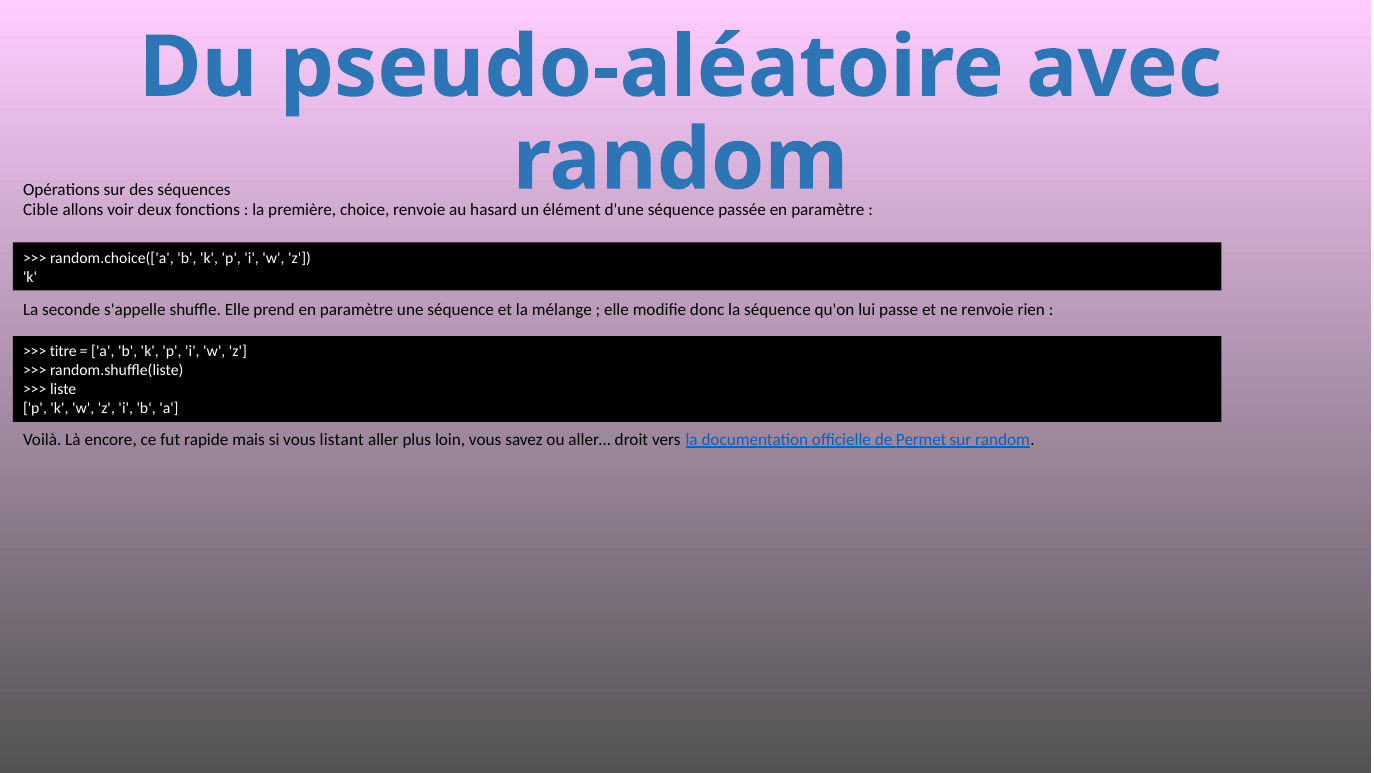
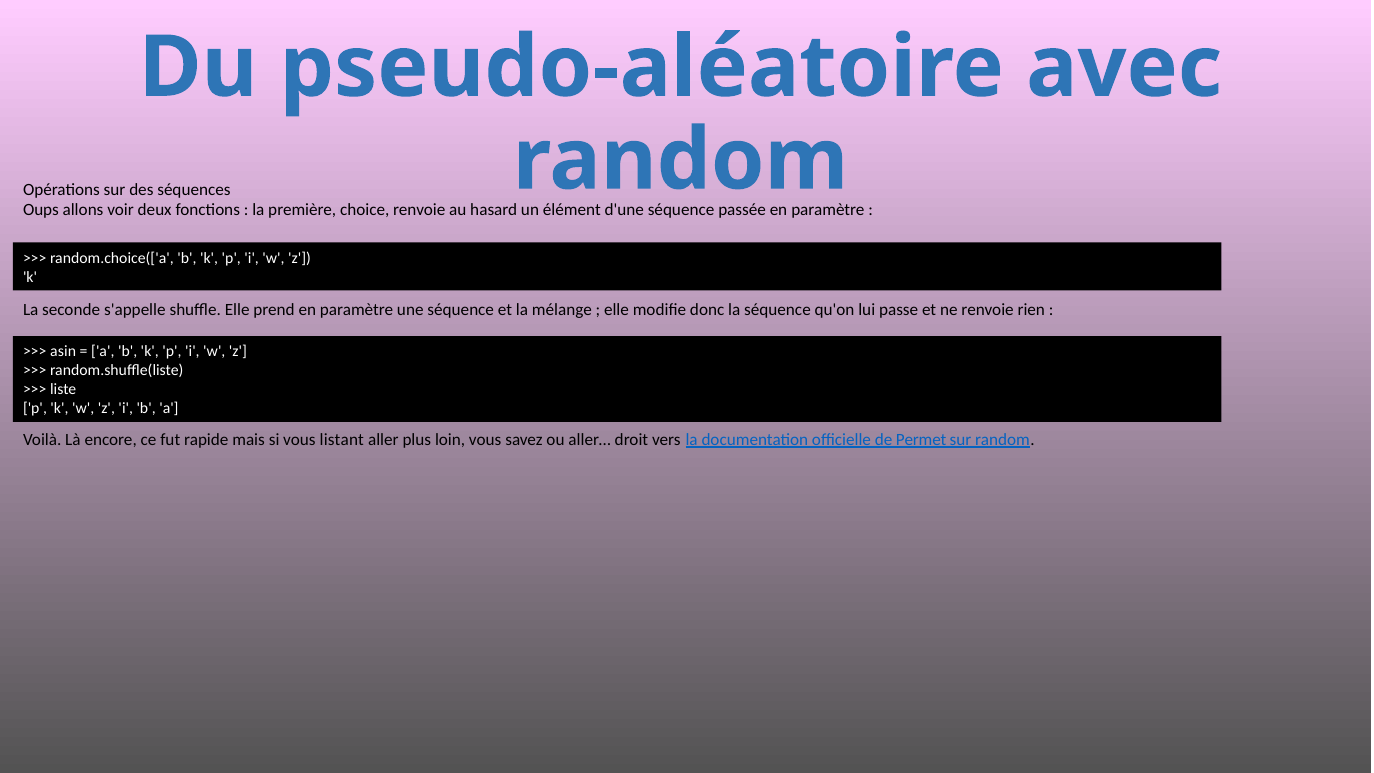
Cible: Cible -> Oups
titre: titre -> asin
